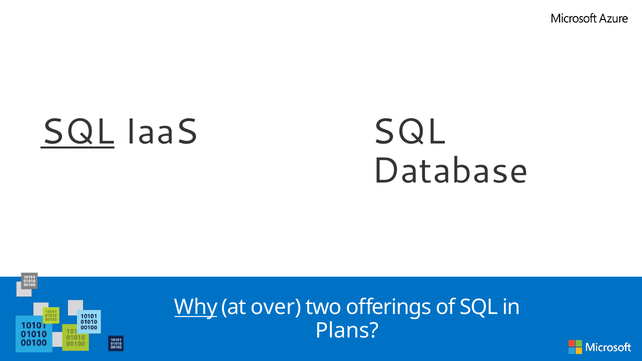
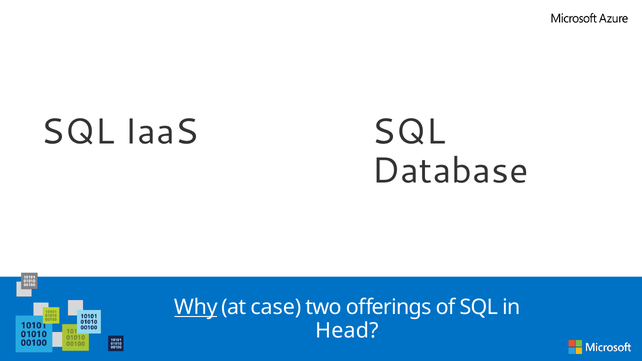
SQL at (78, 132) underline: present -> none
over: over -> case
Plans: Plans -> Head
